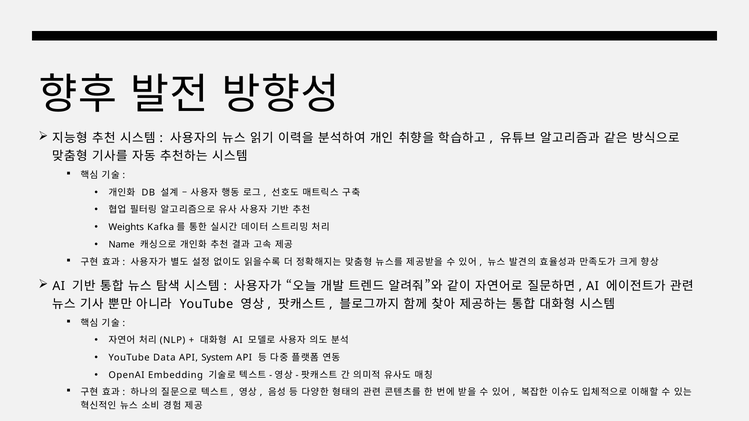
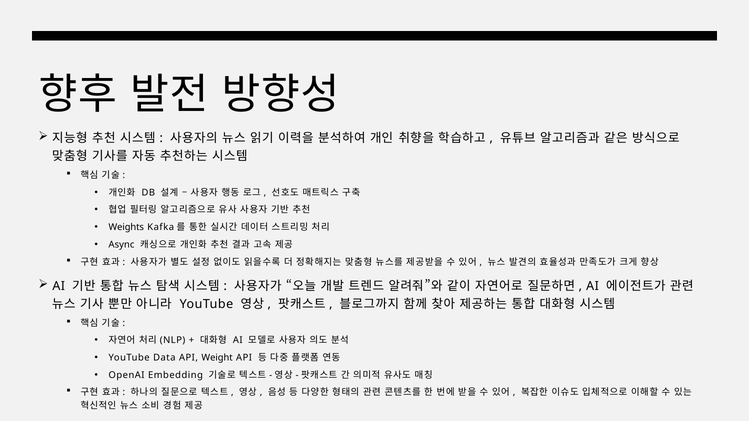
Name: Name -> Async
System: System -> Weight
